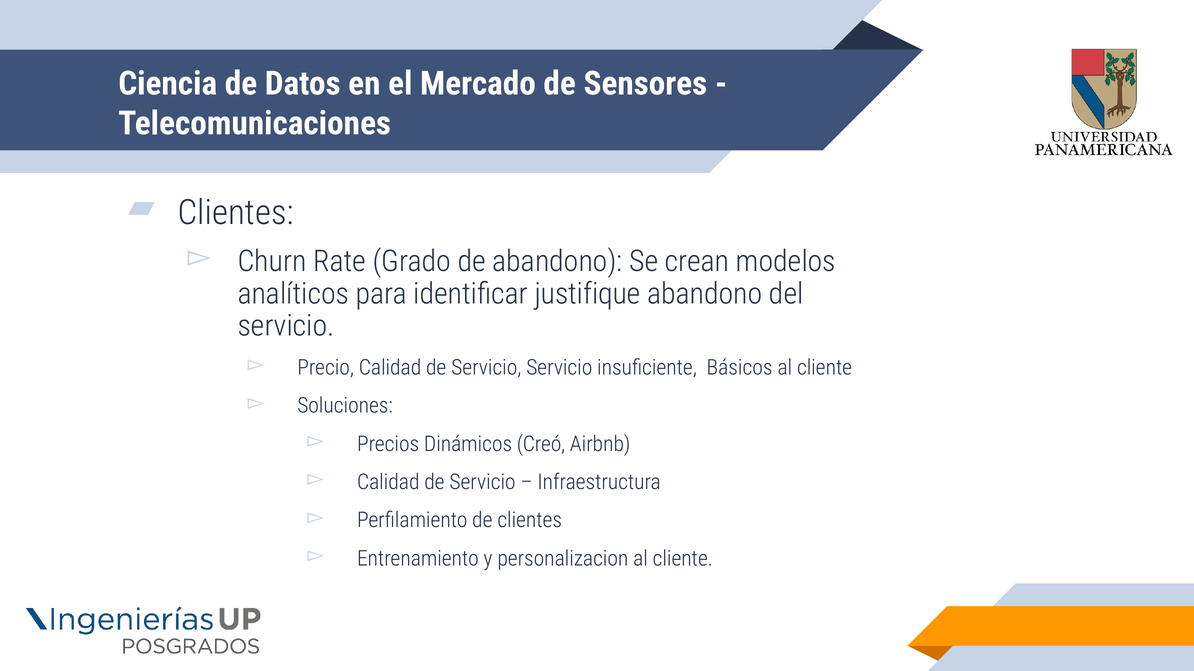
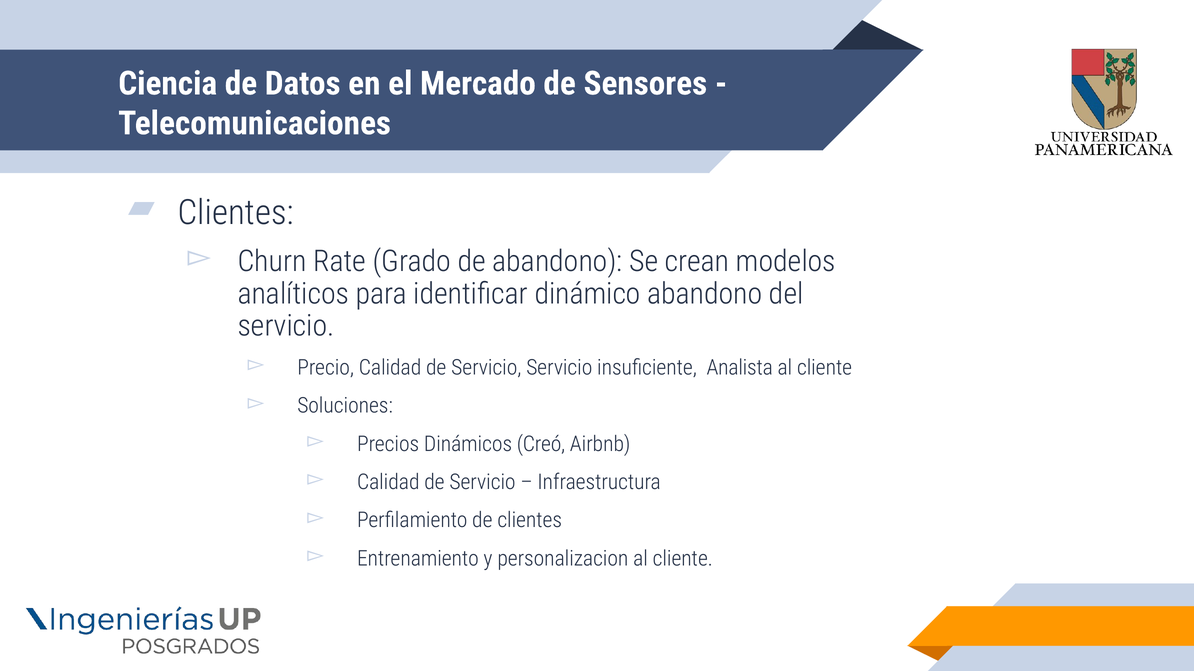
justifique: justifique -> dinámico
Básicos: Básicos -> Analista
